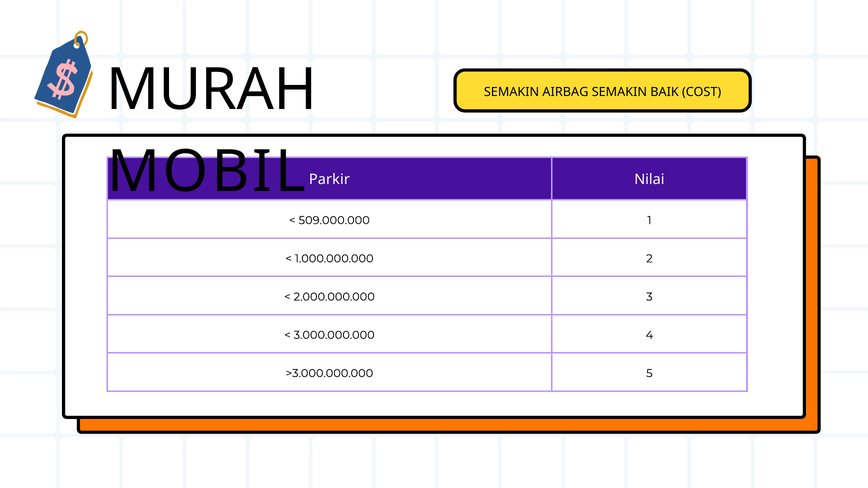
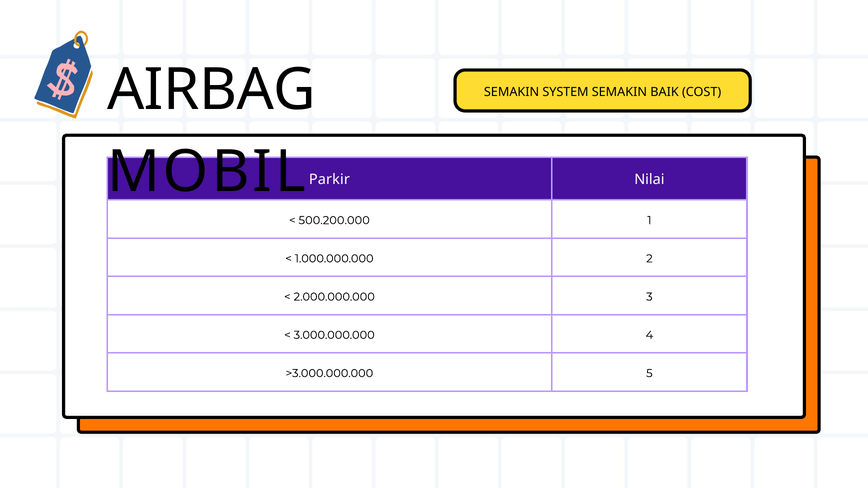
MURAH: MURAH -> AIRBAG
AIRBAG: AIRBAG -> SYSTEM
509.000.000: 509.000.000 -> 500.200.000
